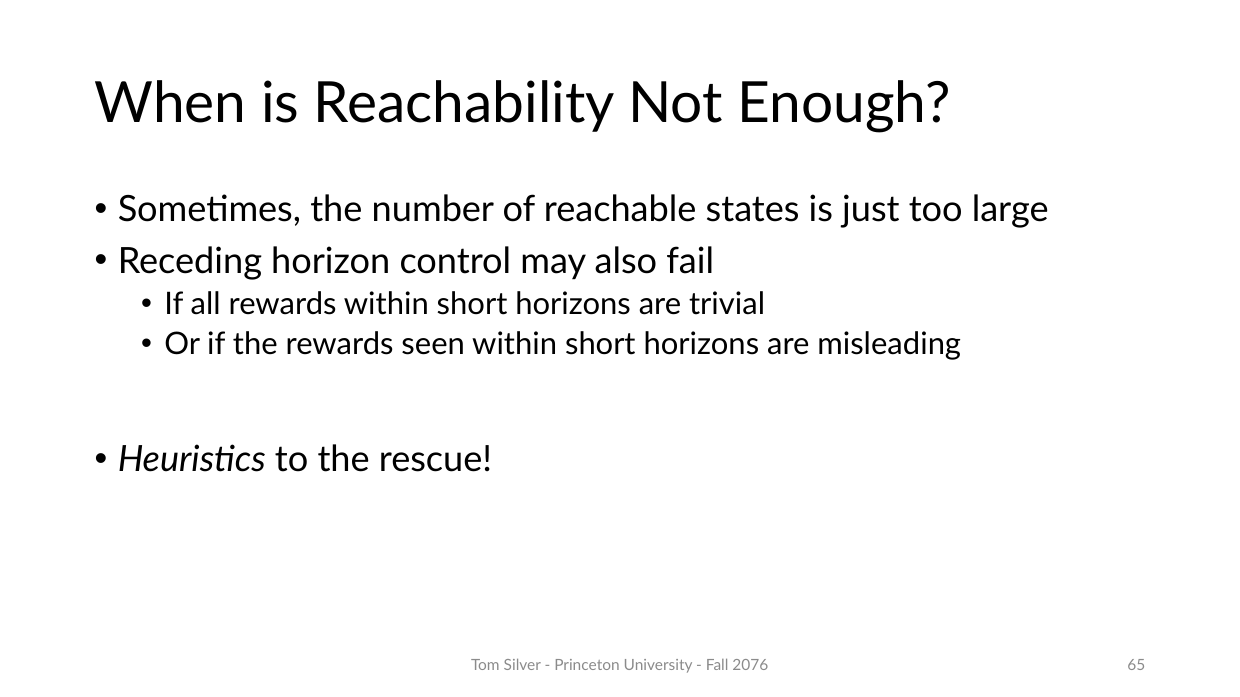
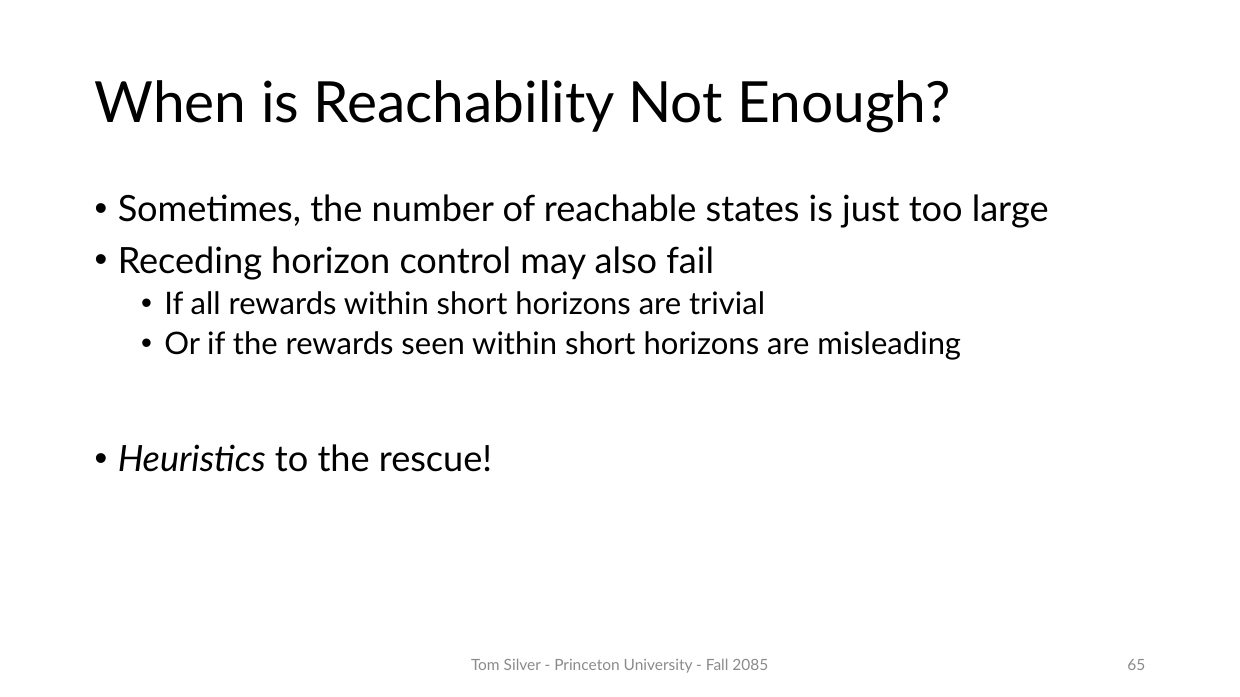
2076: 2076 -> 2085
